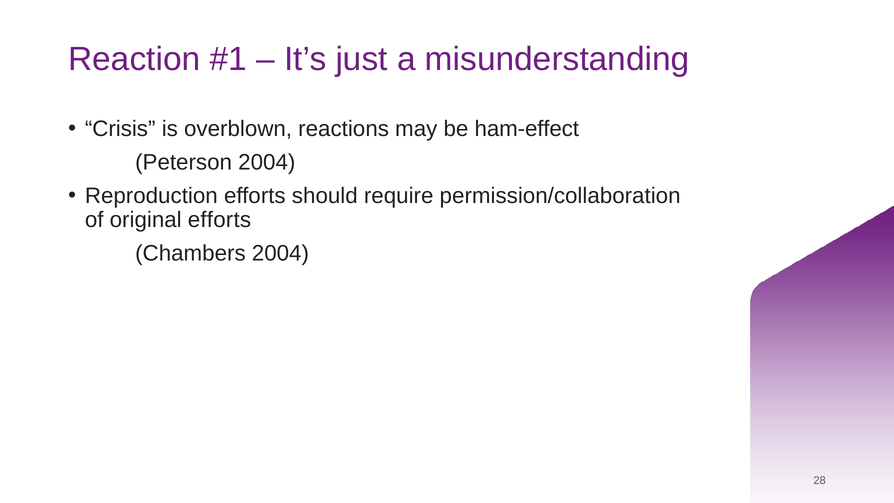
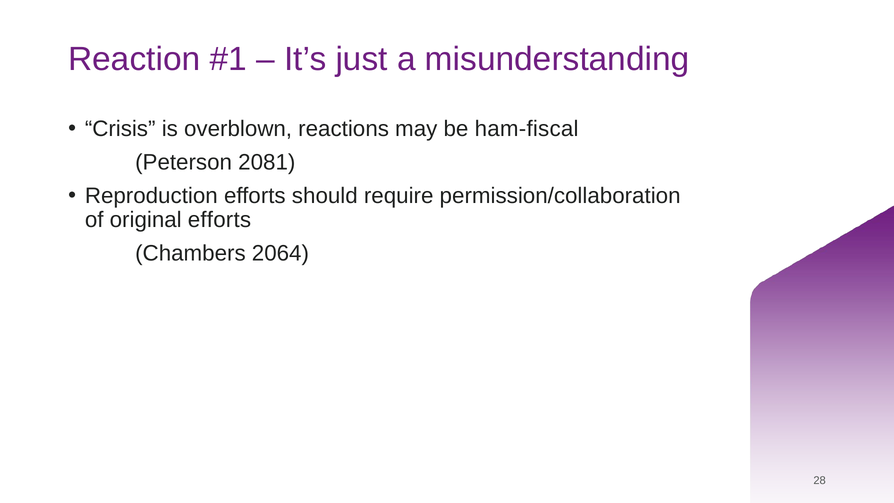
ham-effect: ham-effect -> ham-fiscal
Peterson 2004: 2004 -> 2081
Chambers 2004: 2004 -> 2064
